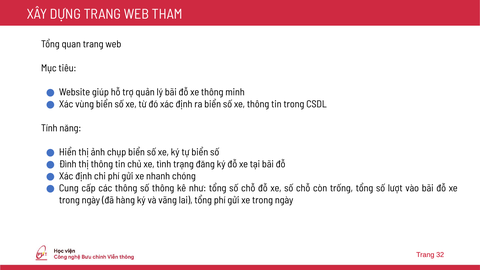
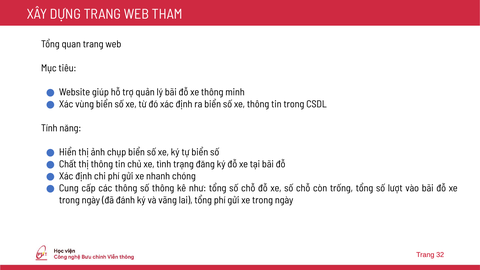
Đình: Đình -> Chất
hàng: hàng -> đánh
